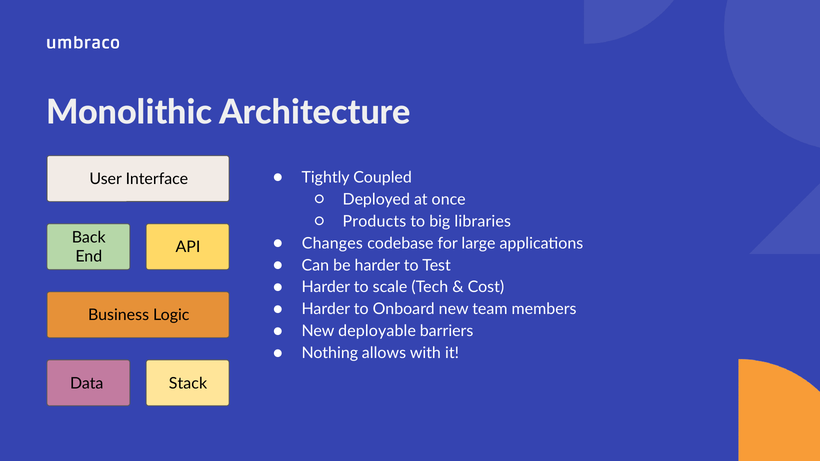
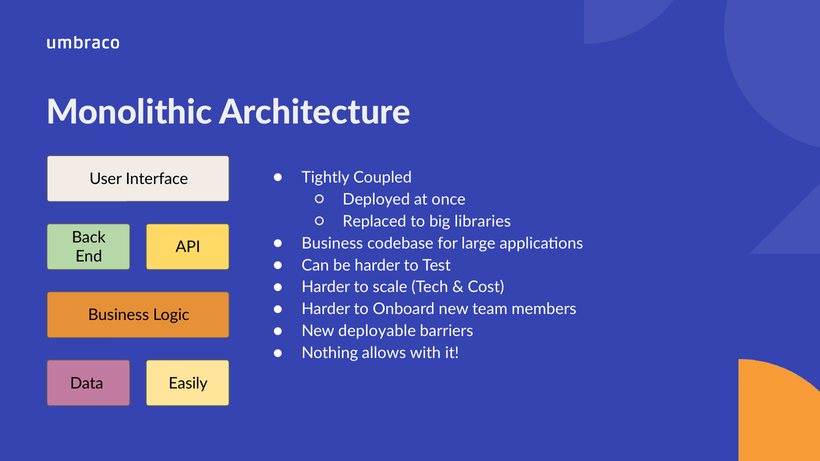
Products: Products -> Replaced
Changes at (332, 243): Changes -> Business
Stack: Stack -> Easily
